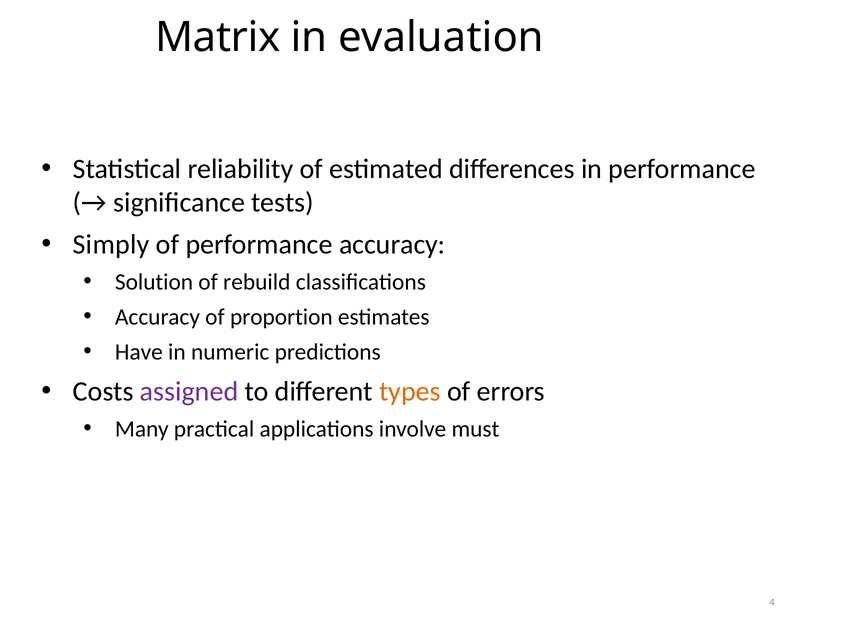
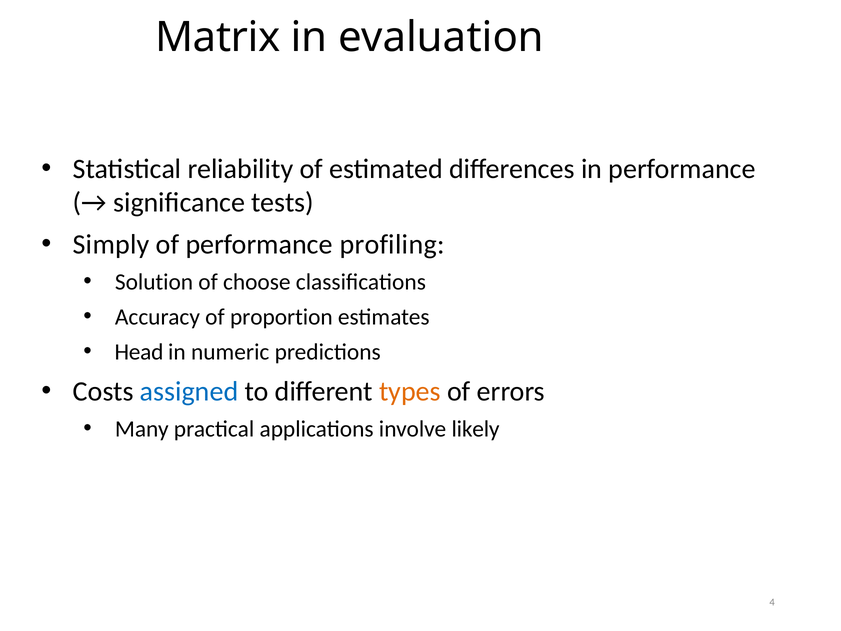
performance accuracy: accuracy -> profiling
rebuild: rebuild -> choose
Have: Have -> Head
assigned colour: purple -> blue
must: must -> likely
